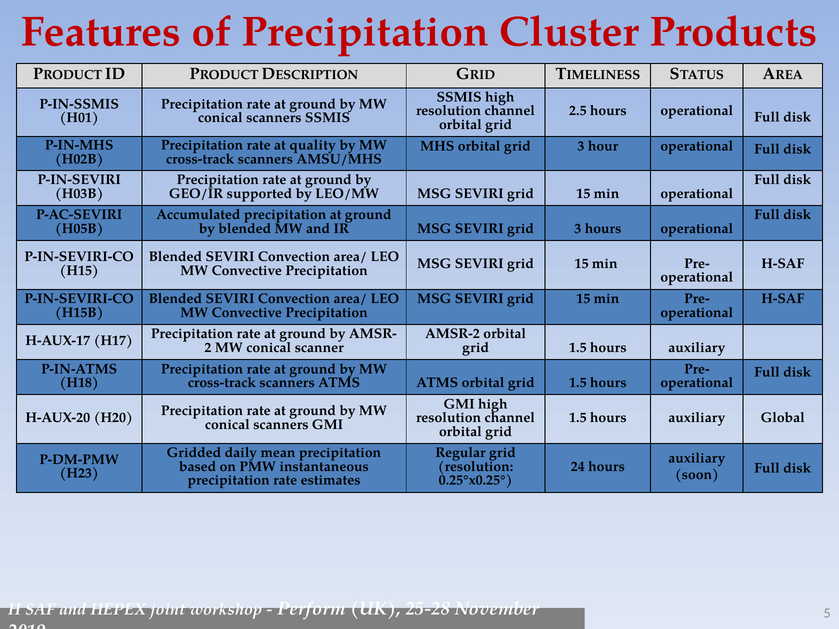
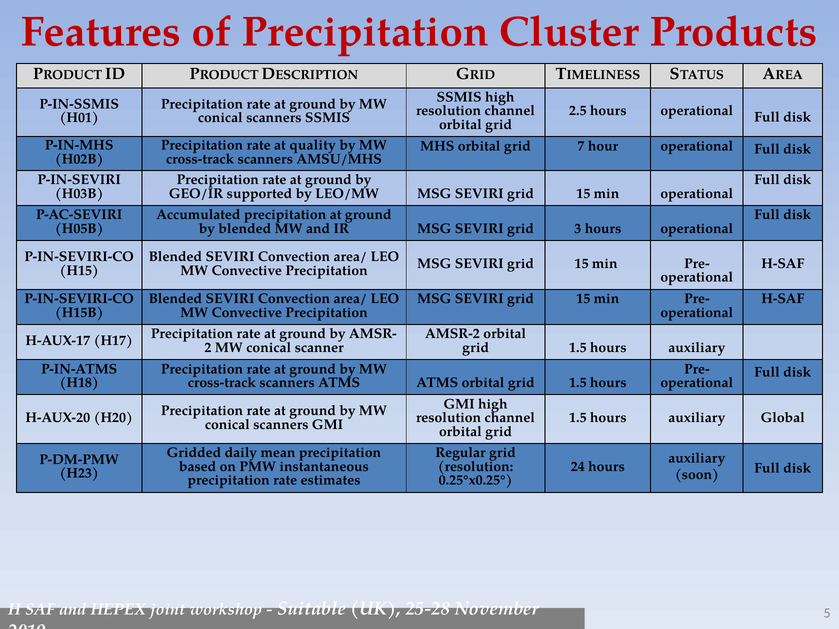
orbital grid 3: 3 -> 7
Perform: Perform -> Suitable
